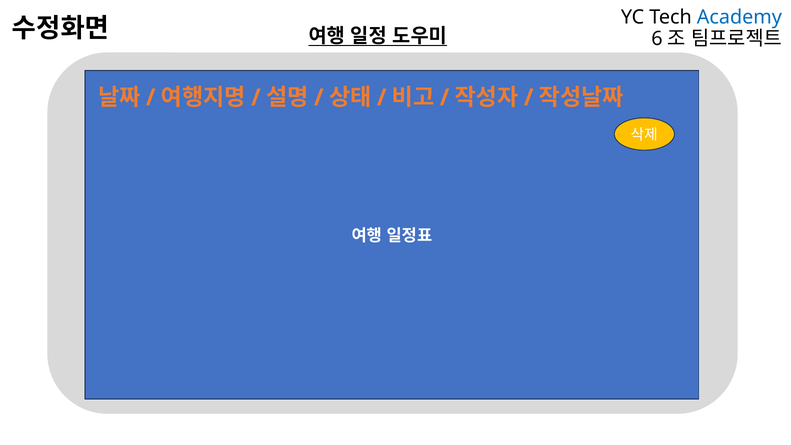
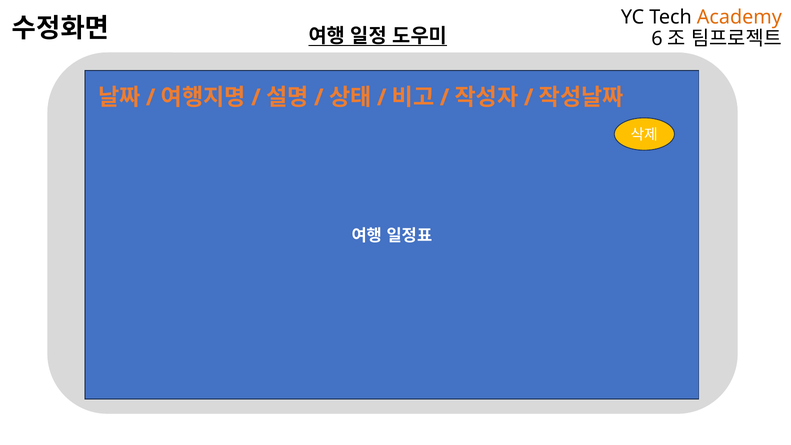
Academy colour: blue -> orange
